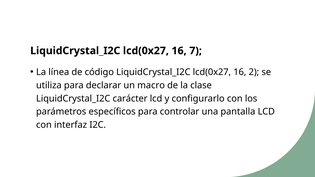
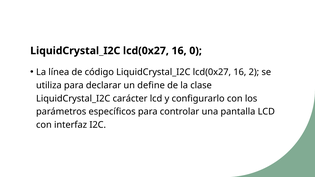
7: 7 -> 0
macro: macro -> define
